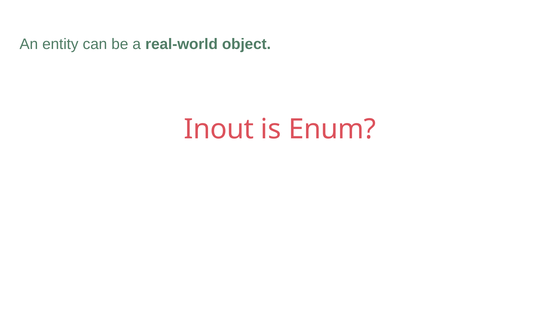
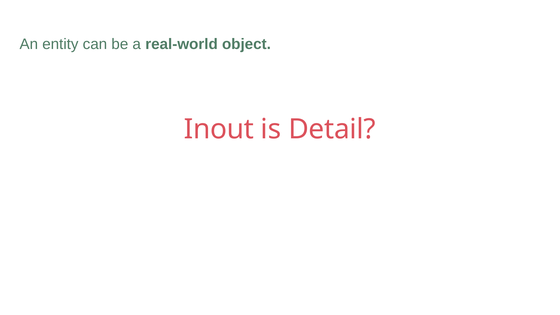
Enum: Enum -> Detail
